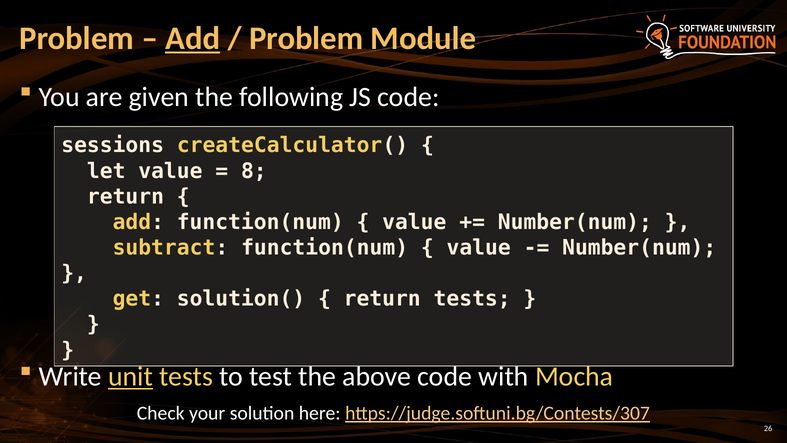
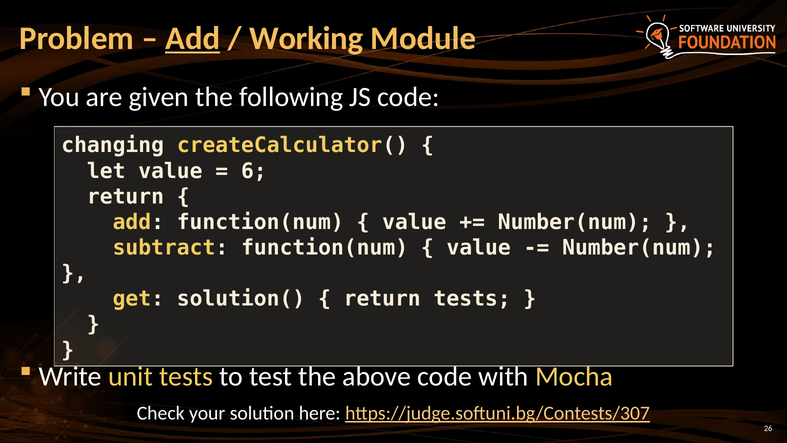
Problem at (306, 38): Problem -> Working
sessions: sessions -> changing
8: 8 -> 6
unit underline: present -> none
